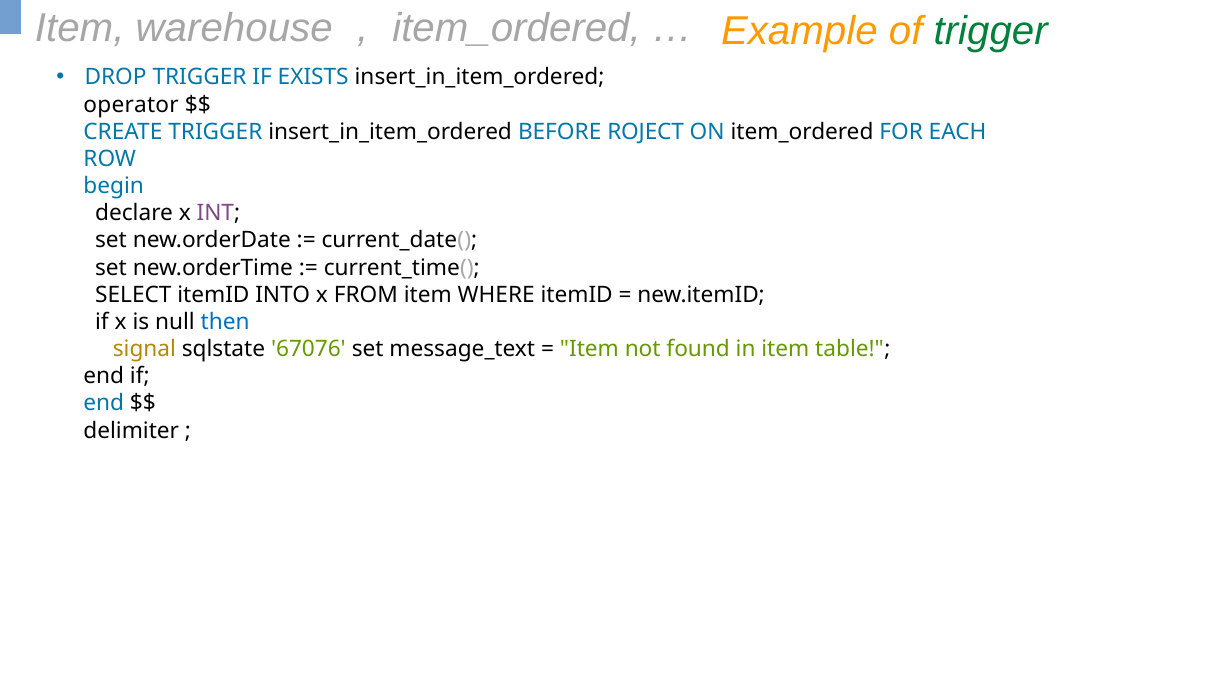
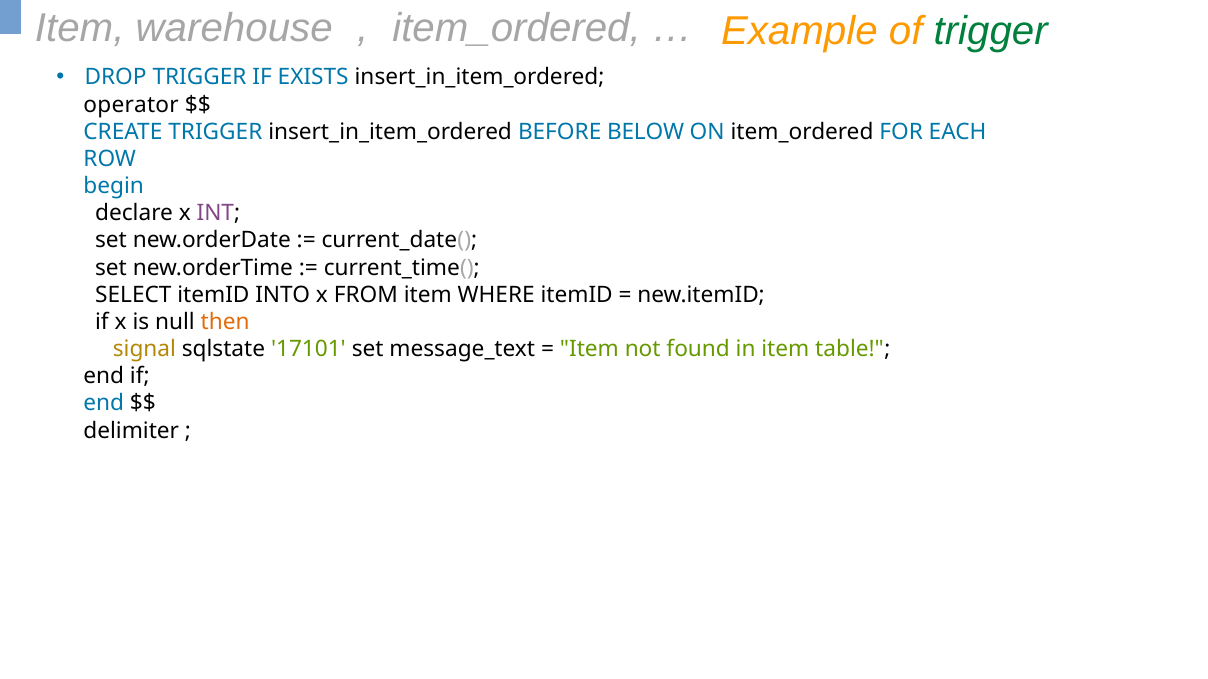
ROJECT: ROJECT -> BELOW
then colour: blue -> orange
67076: 67076 -> 17101
